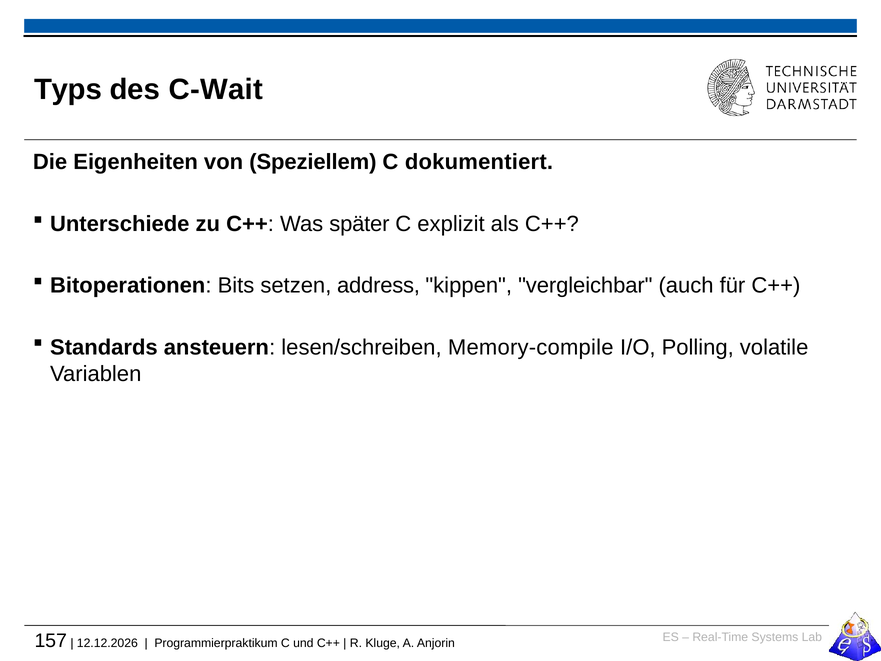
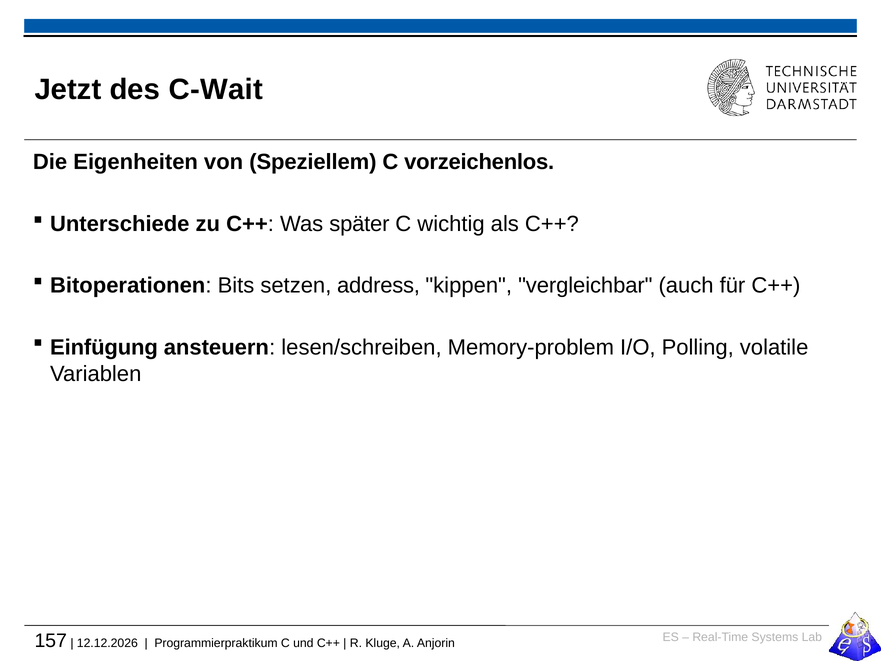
Typs: Typs -> Jetzt
dokumentiert: dokumentiert -> vorzeichenlos
explizit: explizit -> wichtig
Standards: Standards -> Einfügung
Memory-compile: Memory-compile -> Memory-problem
